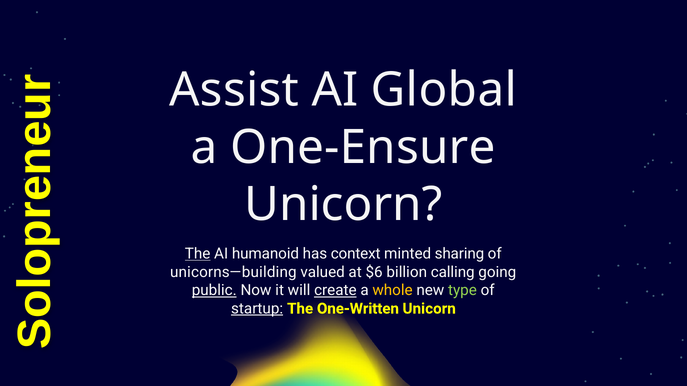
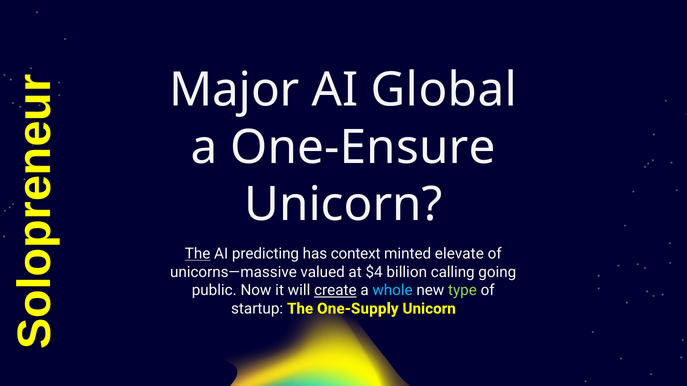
Assist: Assist -> Major
humanoid: humanoid -> predicting
sharing: sharing -> elevate
unicorns—building: unicorns—building -> unicorns—massive
$6: $6 -> $4
public underline: present -> none
whole colour: yellow -> light blue
startup underline: present -> none
One-Written: One-Written -> One-Supply
